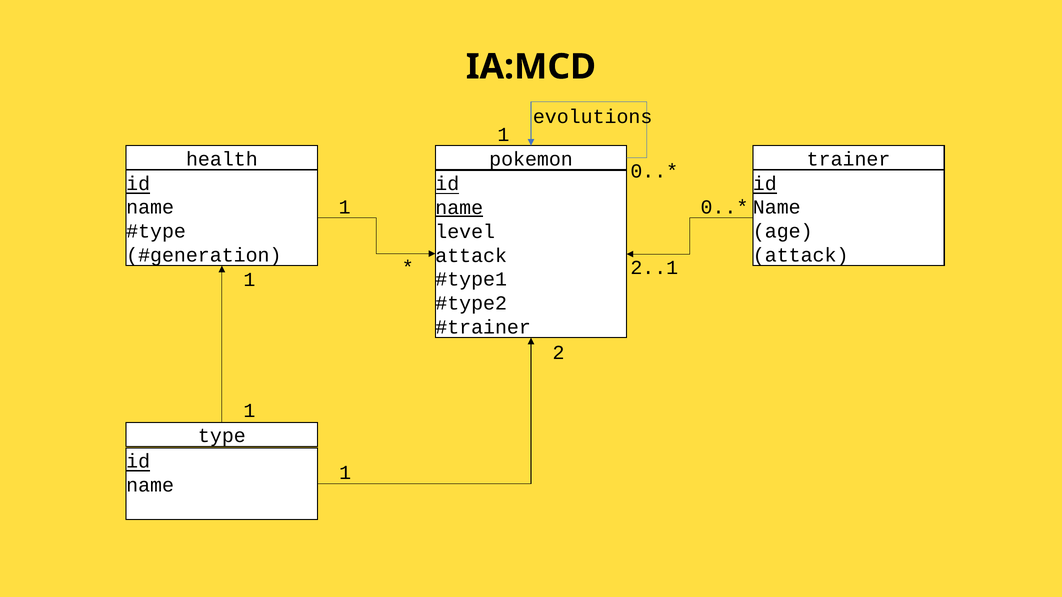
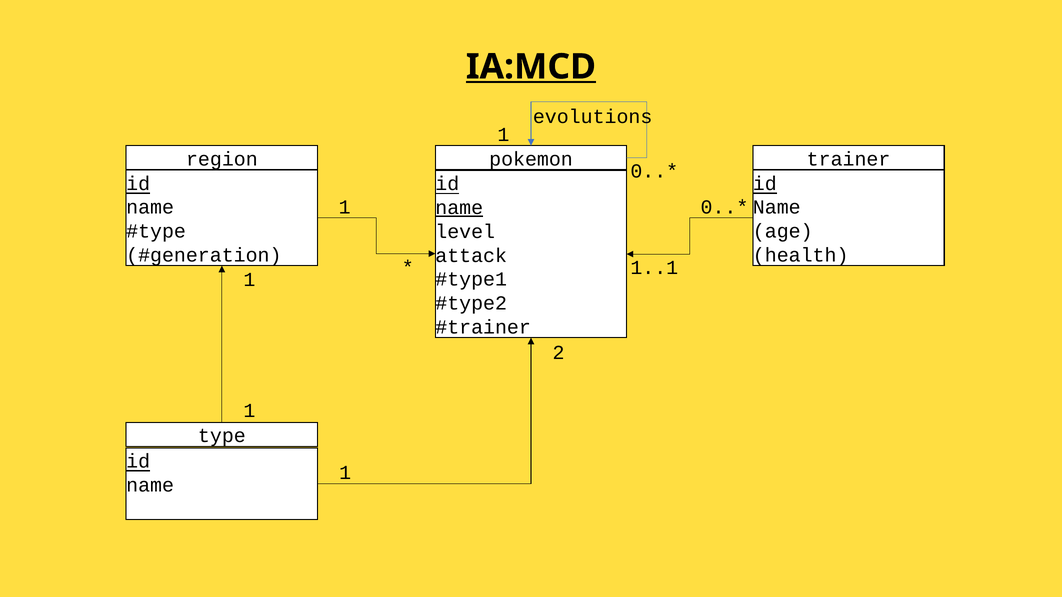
IA:MCD underline: none -> present
health: health -> region
attack at (801, 255): attack -> health
2..1: 2..1 -> 1..1
